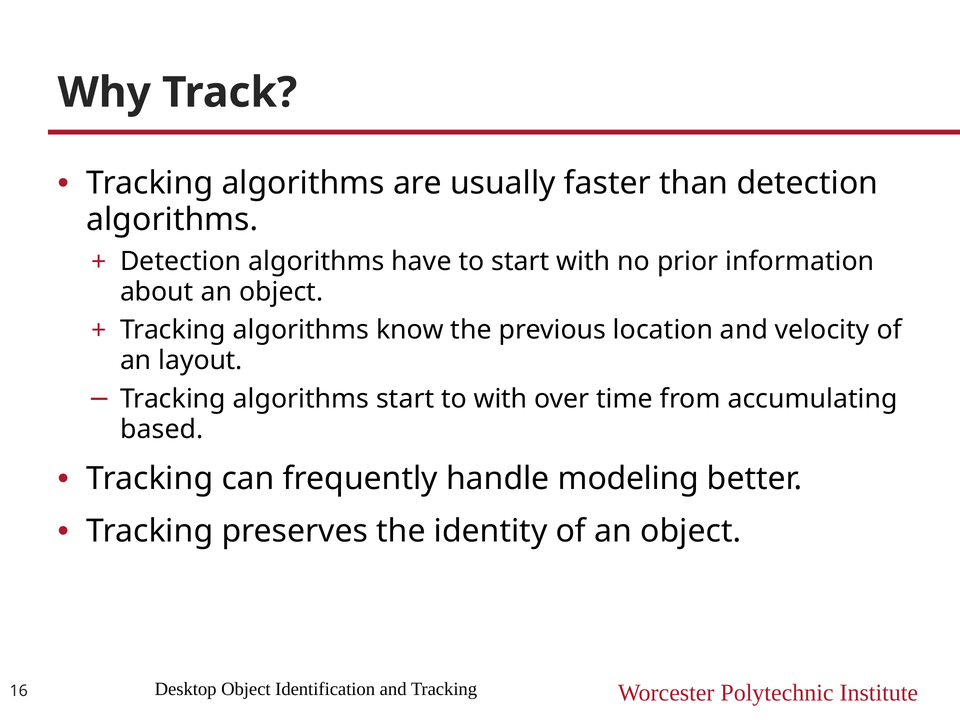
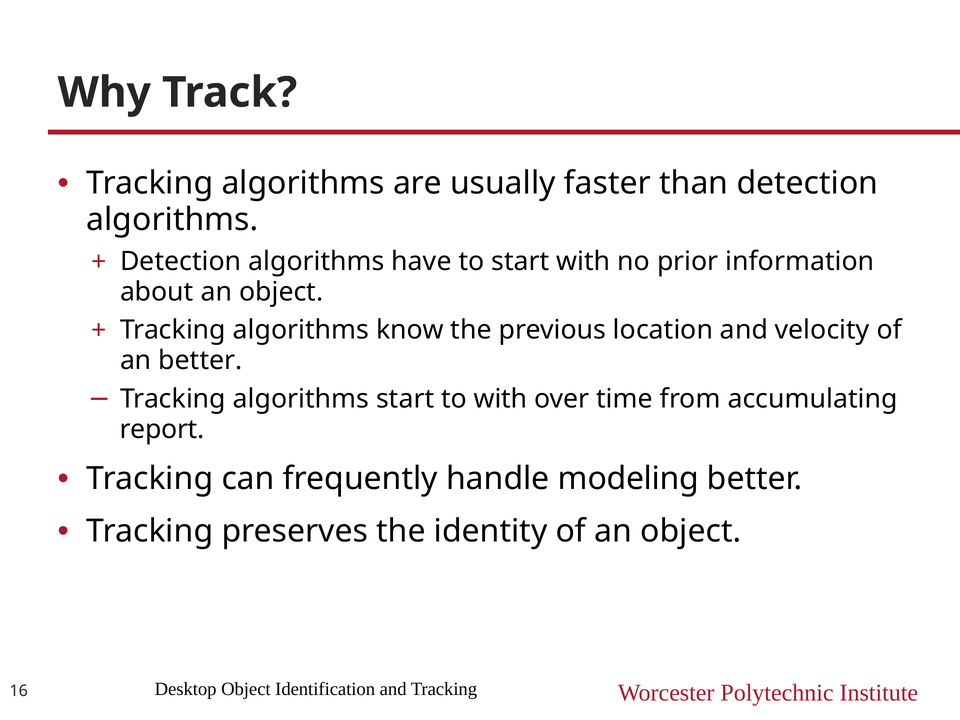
an layout: layout -> better
based: based -> report
